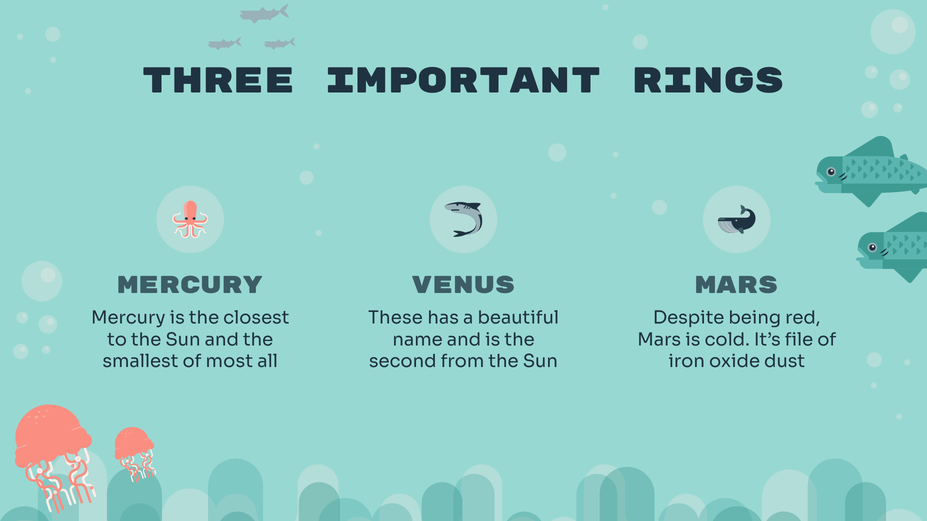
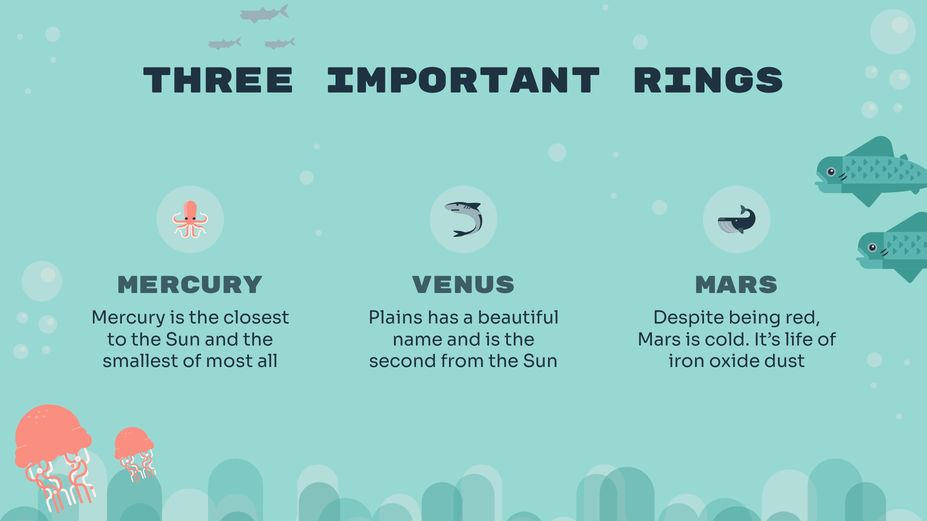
These: These -> Plains
file: file -> life
